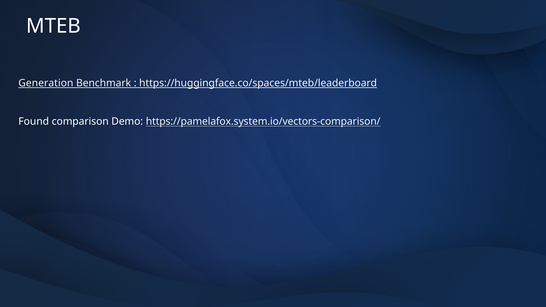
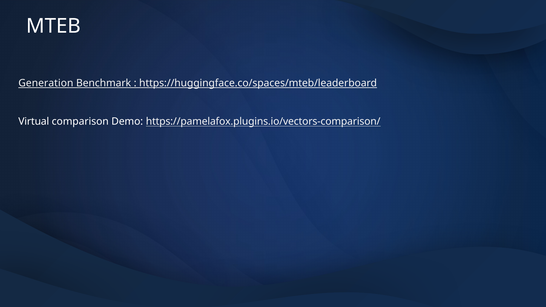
Found: Found -> Virtual
https://pamelafox.system.io/vectors-comparison/: https://pamelafox.system.io/vectors-comparison/ -> https://pamelafox.plugins.io/vectors-comparison/
